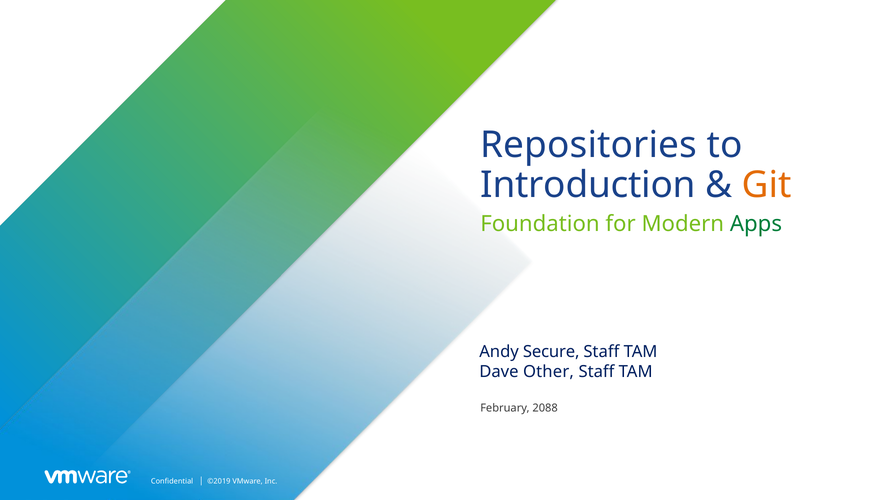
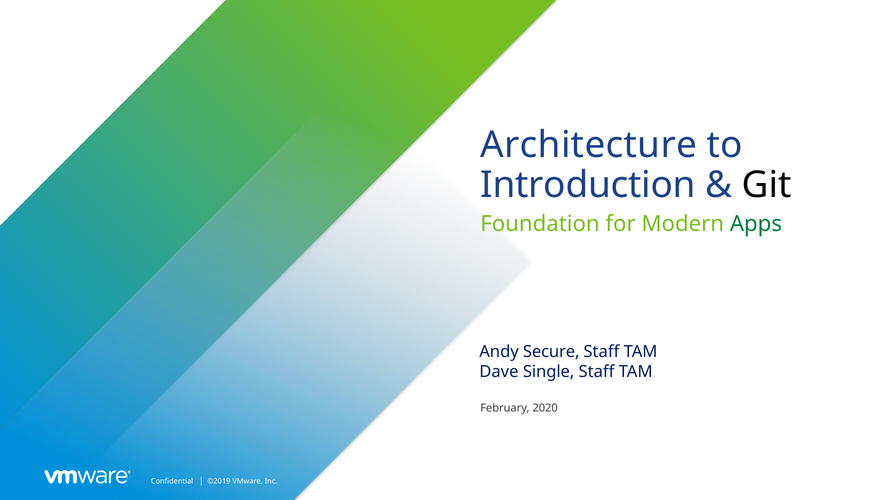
Repositories: Repositories -> Architecture
Git colour: orange -> black
Other: Other -> Single
2088: 2088 -> 2020
